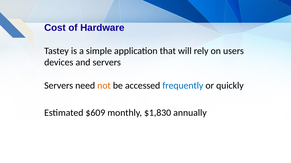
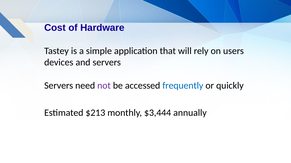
not colour: orange -> purple
$609: $609 -> $213
$1,830: $1,830 -> $3,444
